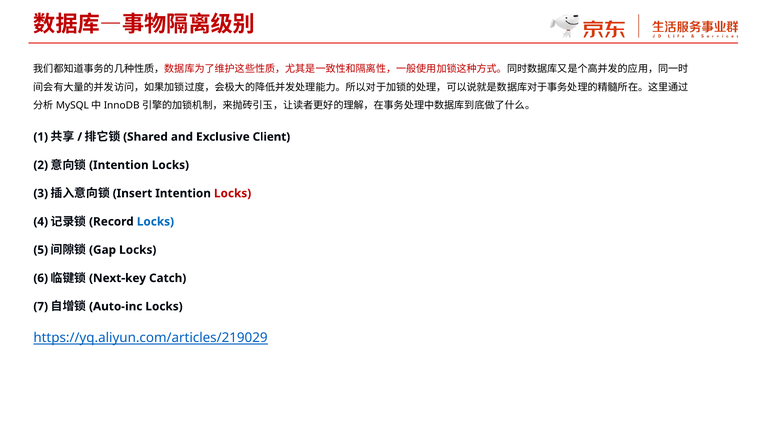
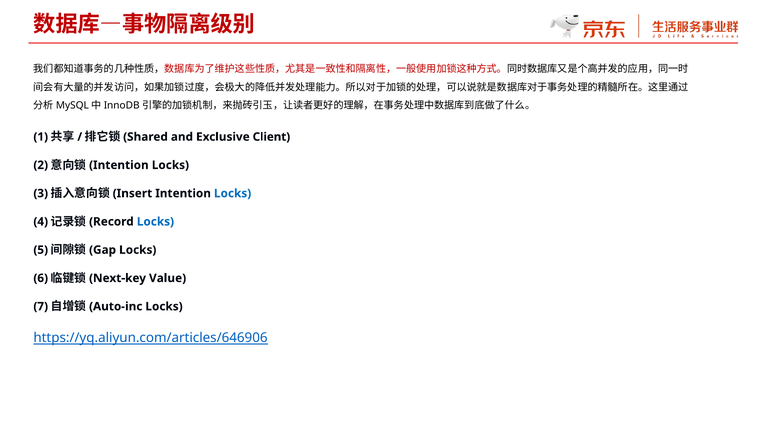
Locks at (233, 193) colour: red -> blue
Catch: Catch -> Value
https://yq.aliyun.com/articles/219029: https://yq.aliyun.com/articles/219029 -> https://yq.aliyun.com/articles/646906
